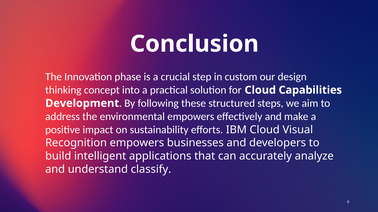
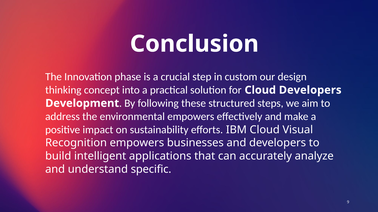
Cloud Capabilities: Capabilities -> Developers
classify: classify -> specific
